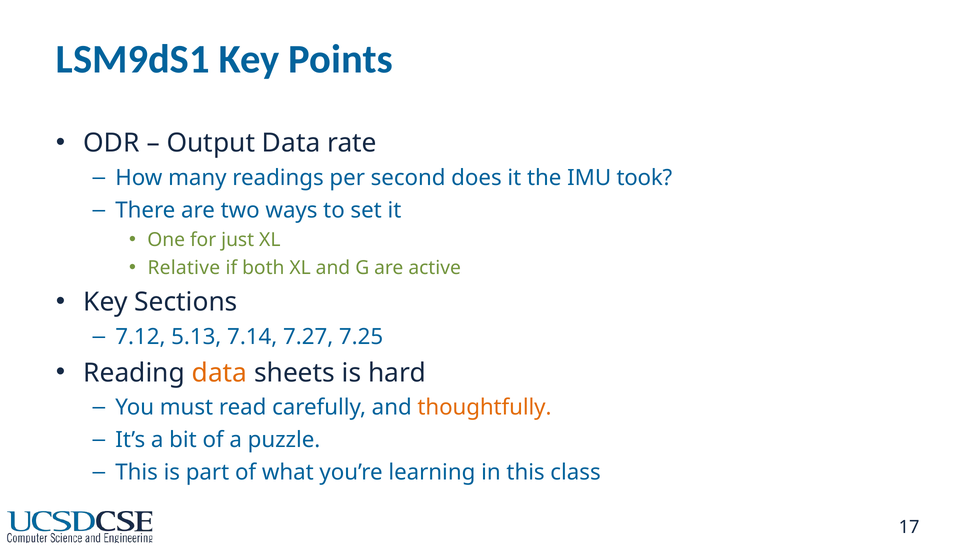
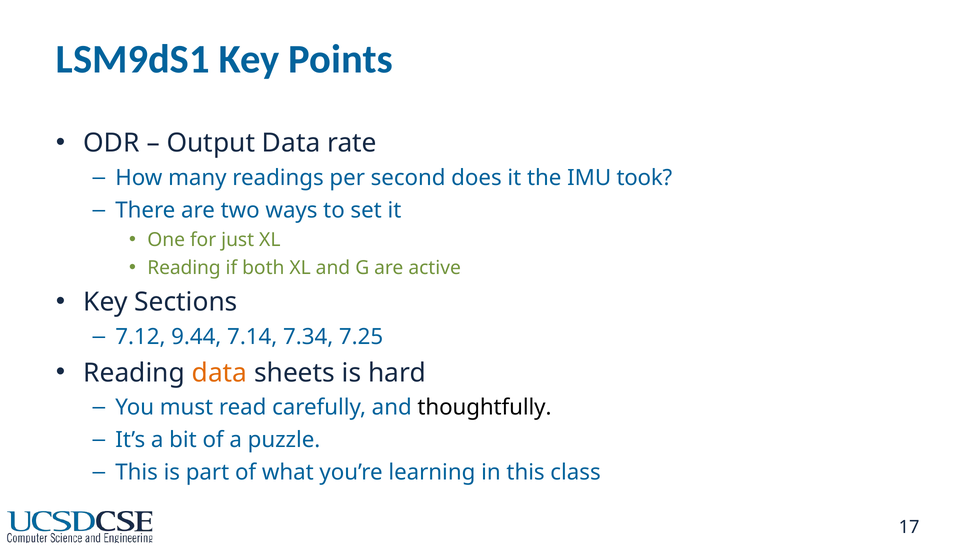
Relative at (184, 268): Relative -> Reading
5.13: 5.13 -> 9.44
7.27: 7.27 -> 7.34
thoughtfully colour: orange -> black
